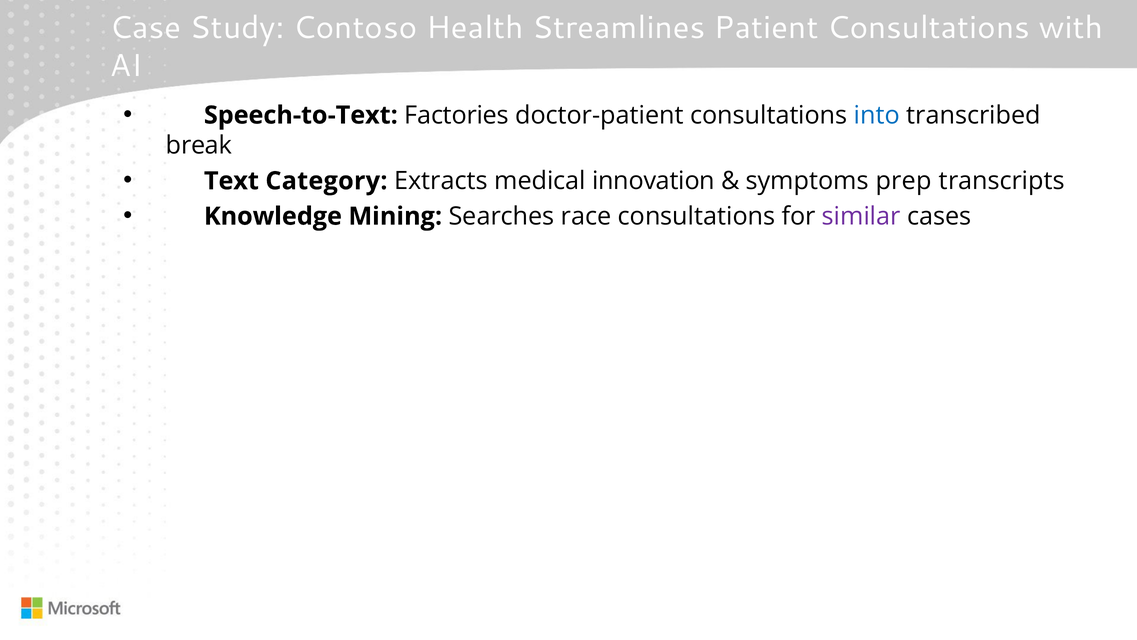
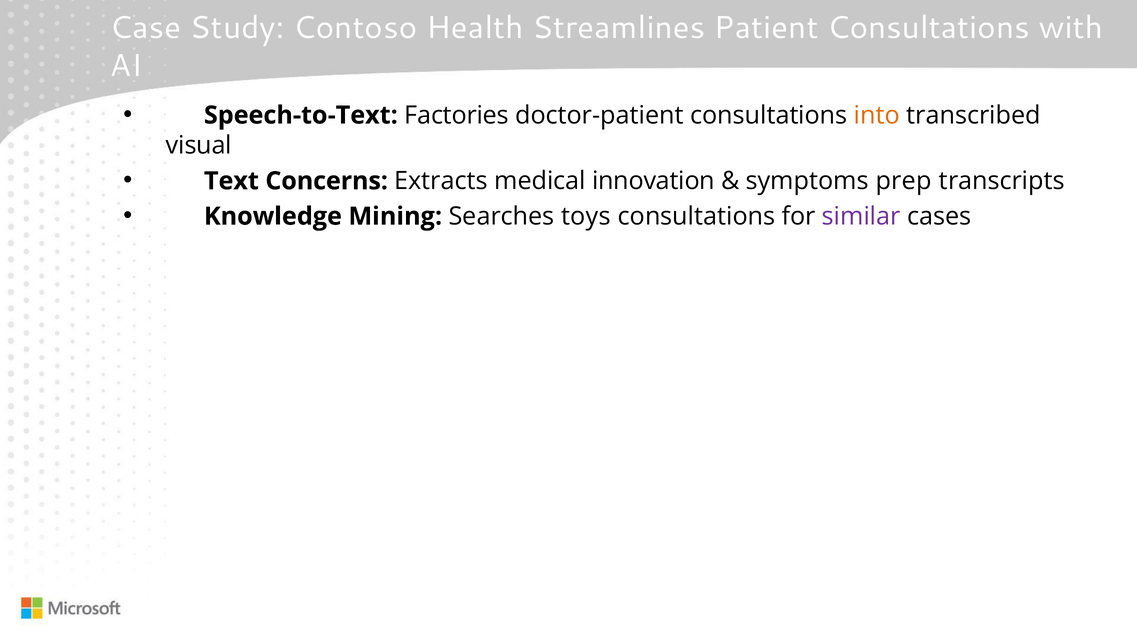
into colour: blue -> orange
break: break -> visual
Category: Category -> Concerns
race: race -> toys
